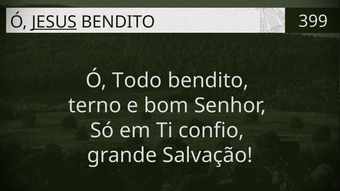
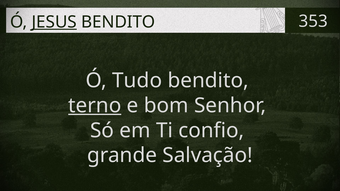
399: 399 -> 353
Todo: Todo -> Tudo
terno underline: none -> present
